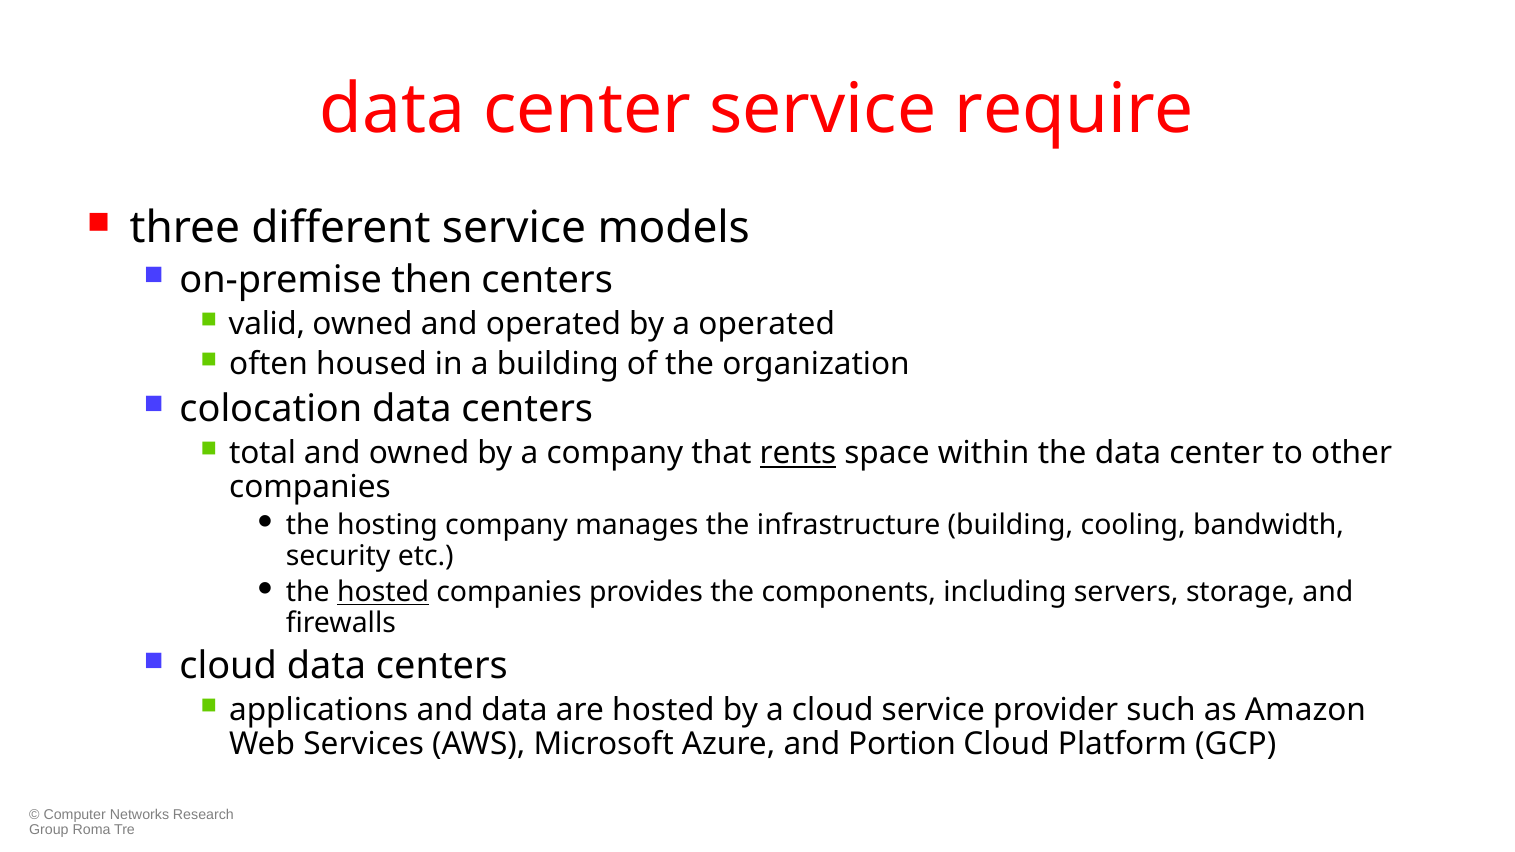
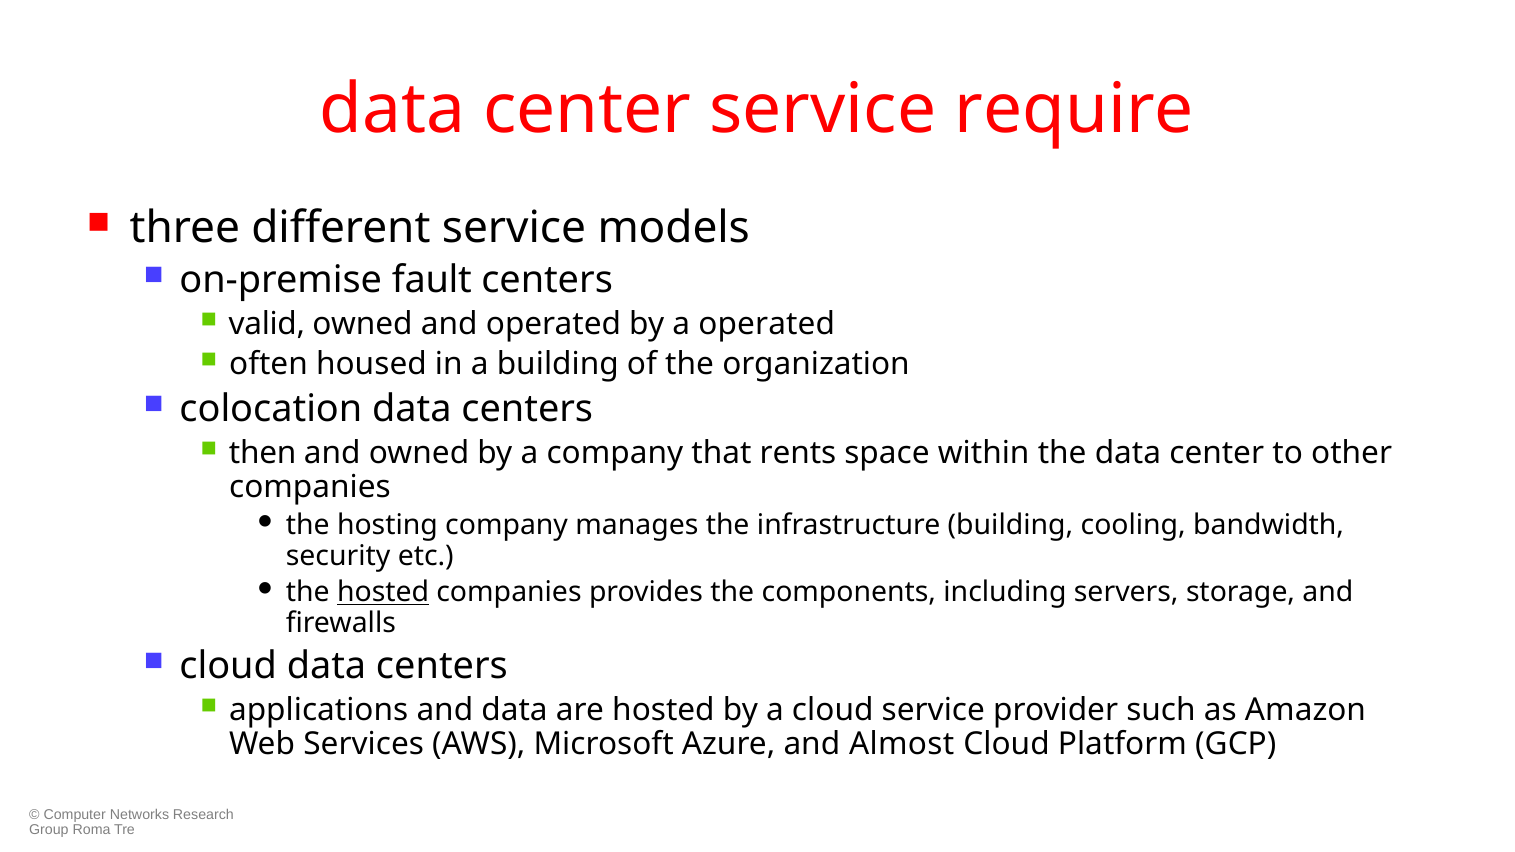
then: then -> fault
total: total -> then
rents underline: present -> none
Portion: Portion -> Almost
